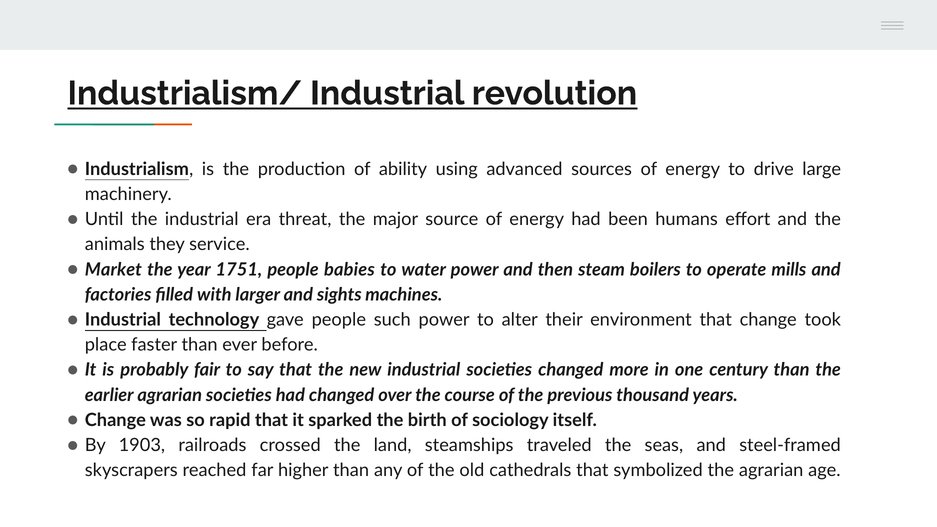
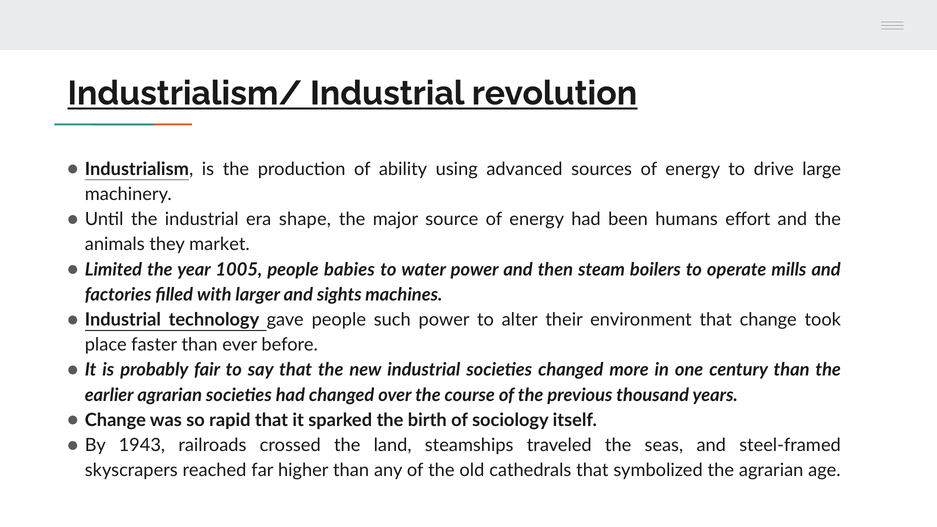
threat: threat -> shape
service: service -> market
Market: Market -> Limited
1751: 1751 -> 1005
1903: 1903 -> 1943
